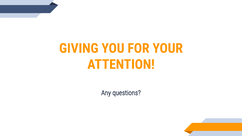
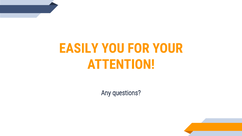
GIVING: GIVING -> EASILY
